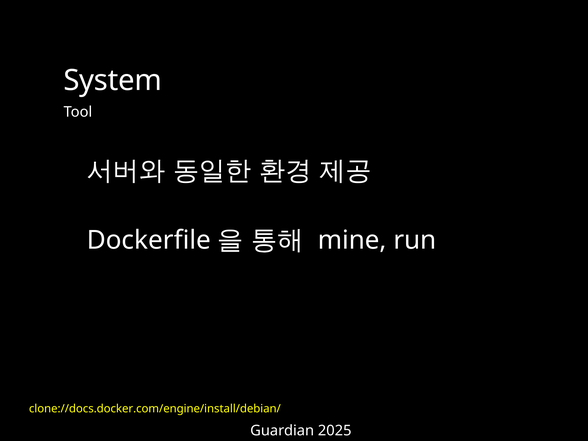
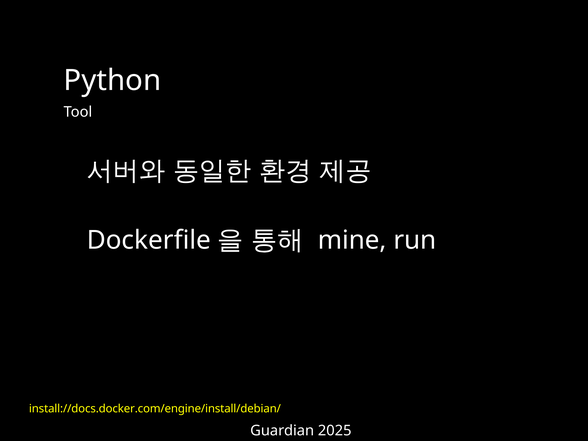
System: System -> Python
clone://docs.docker.com/engine/install/debian/: clone://docs.docker.com/engine/install/debian/ -> install://docs.docker.com/engine/install/debian/
